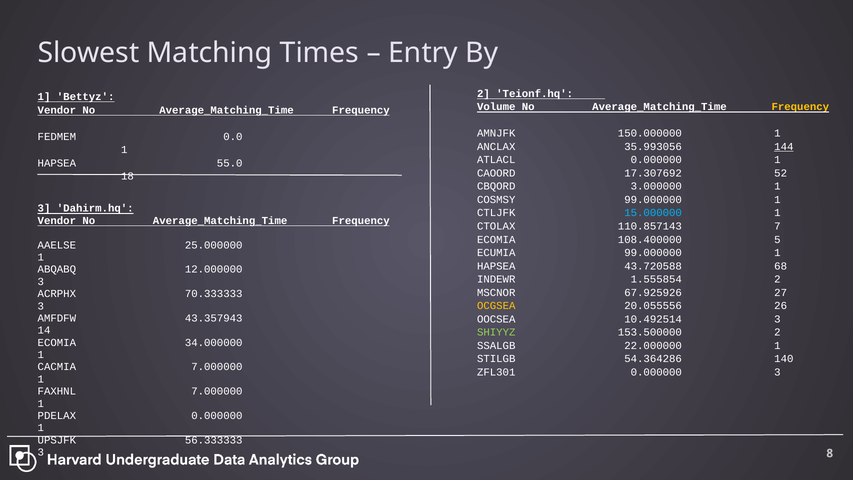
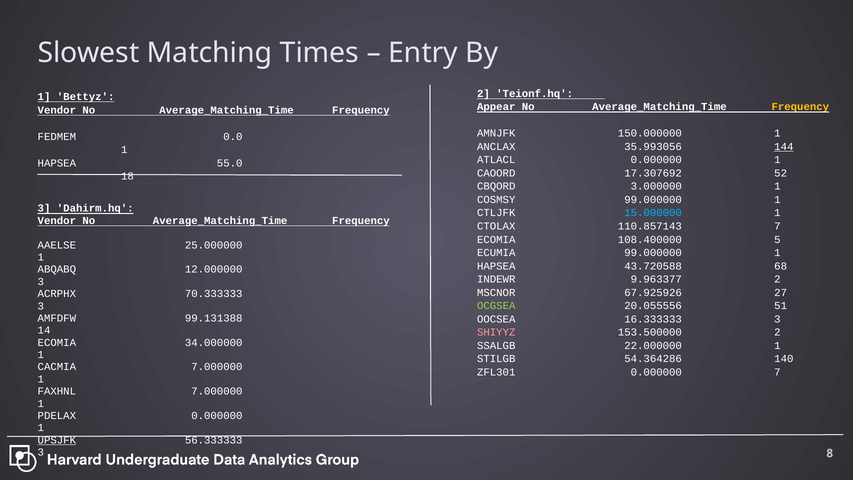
Volume: Volume -> Appear
1.555854: 1.555854 -> 9.963377
OCGSEA colour: yellow -> light green
26: 26 -> 51
43.357943: 43.357943 -> 99.131388
10.492514: 10.492514 -> 16.333333
SHIYYZ colour: light green -> pink
0.000000 3: 3 -> 7
UPSJFK underline: none -> present
